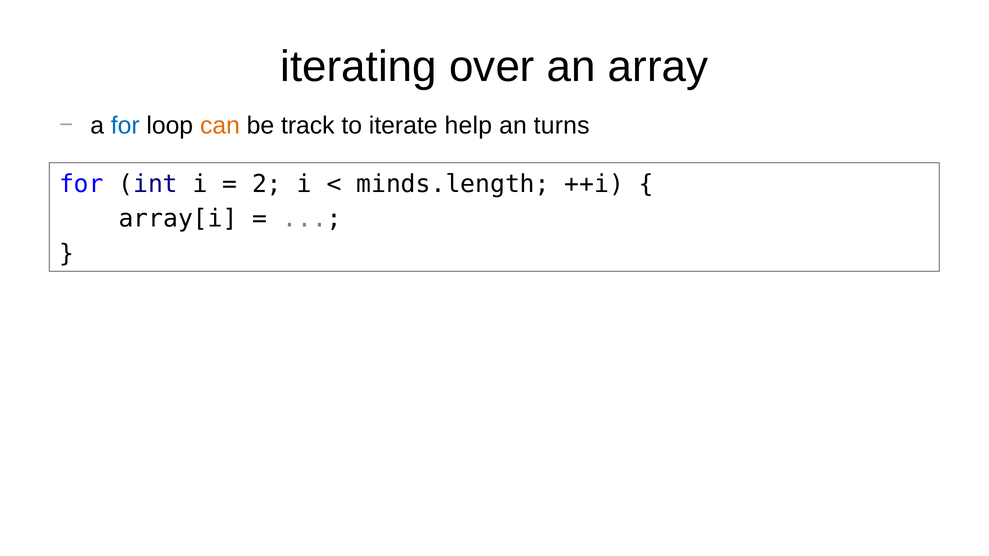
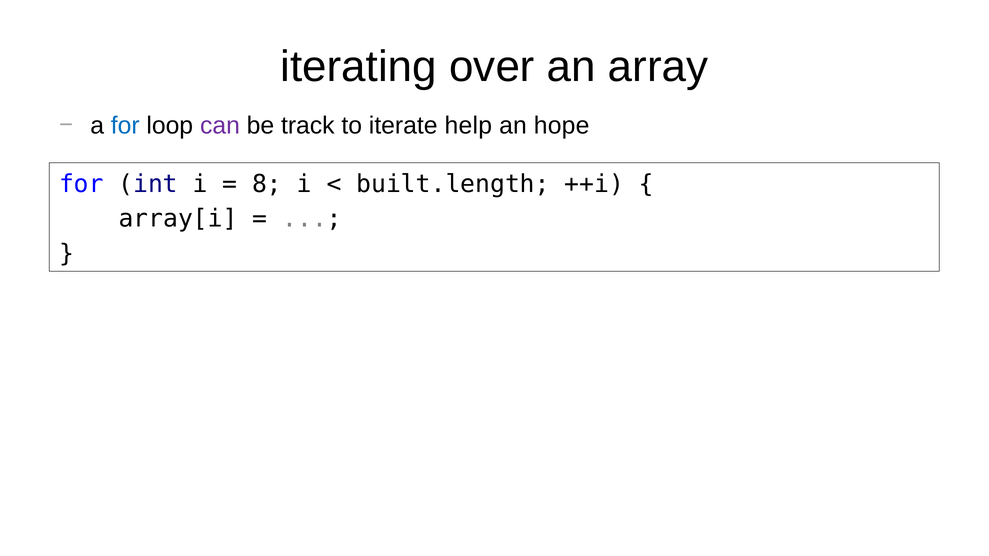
can colour: orange -> purple
turns: turns -> hope
2: 2 -> 8
minds.length: minds.length -> built.length
